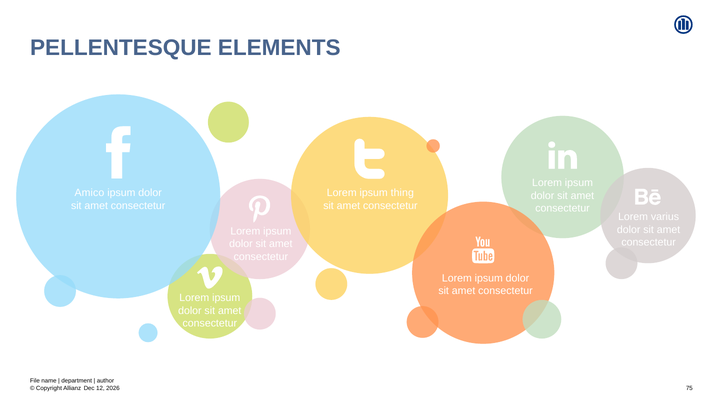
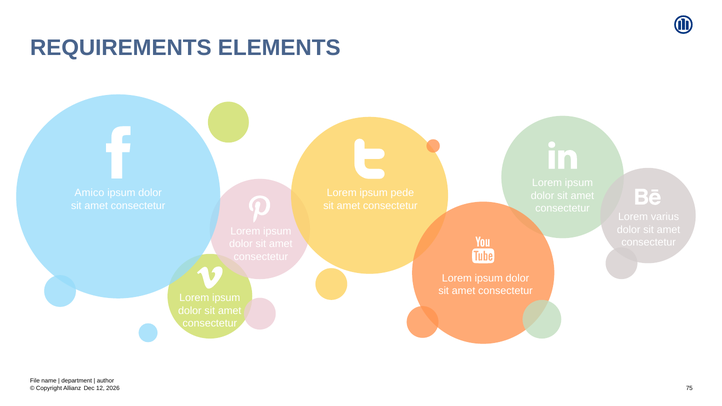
PELLENTESQUE: PELLENTESQUE -> REQUIREMENTS
thing: thing -> pede
